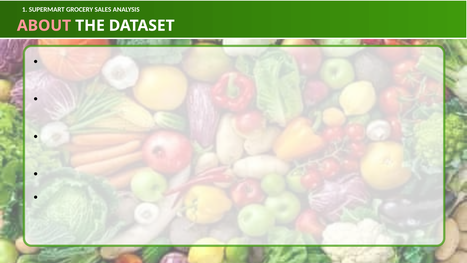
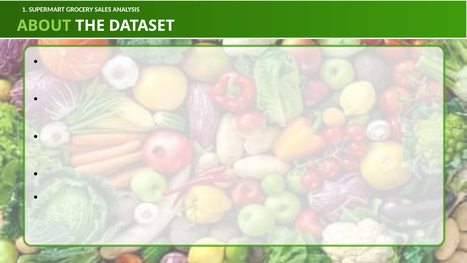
ABOUT colour: pink -> light green
